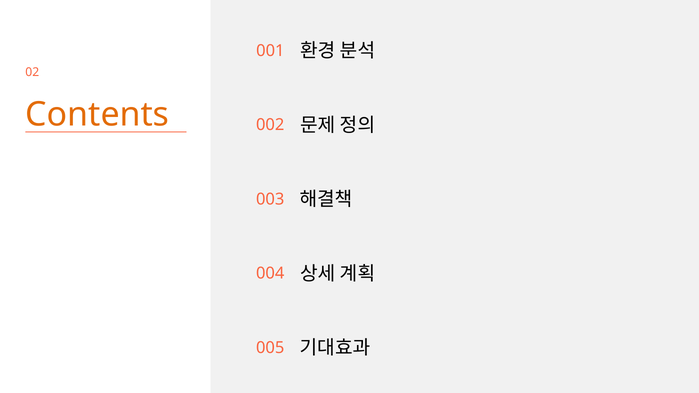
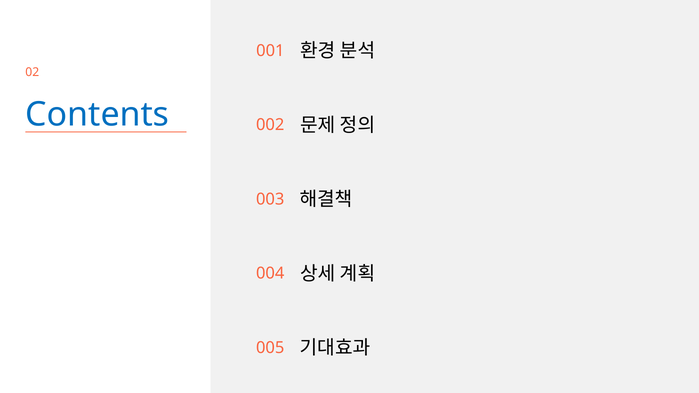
Contents colour: orange -> blue
